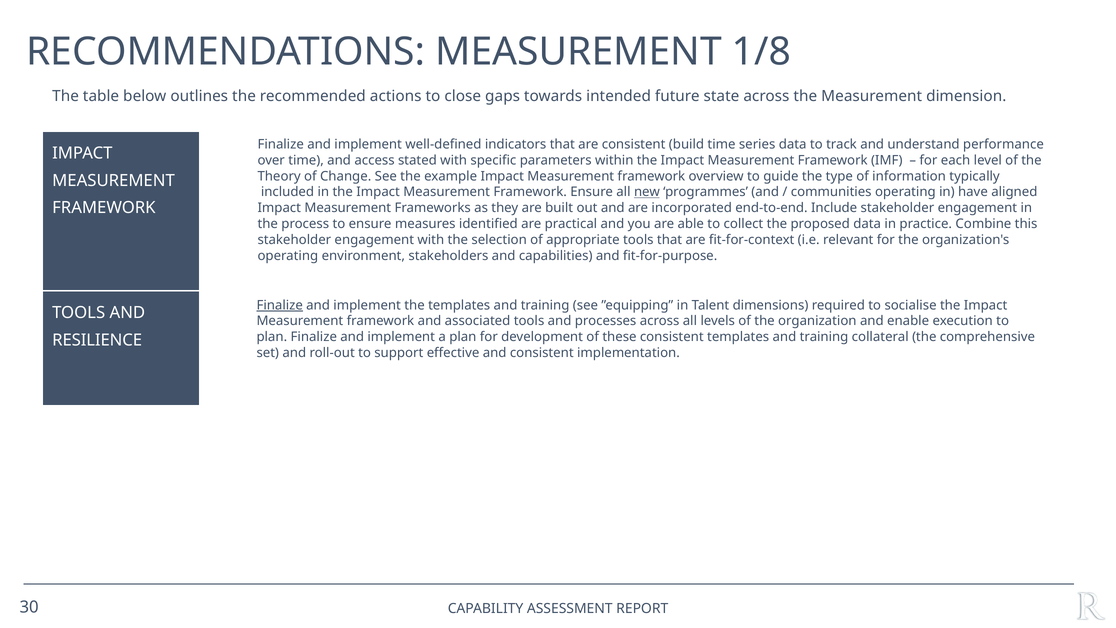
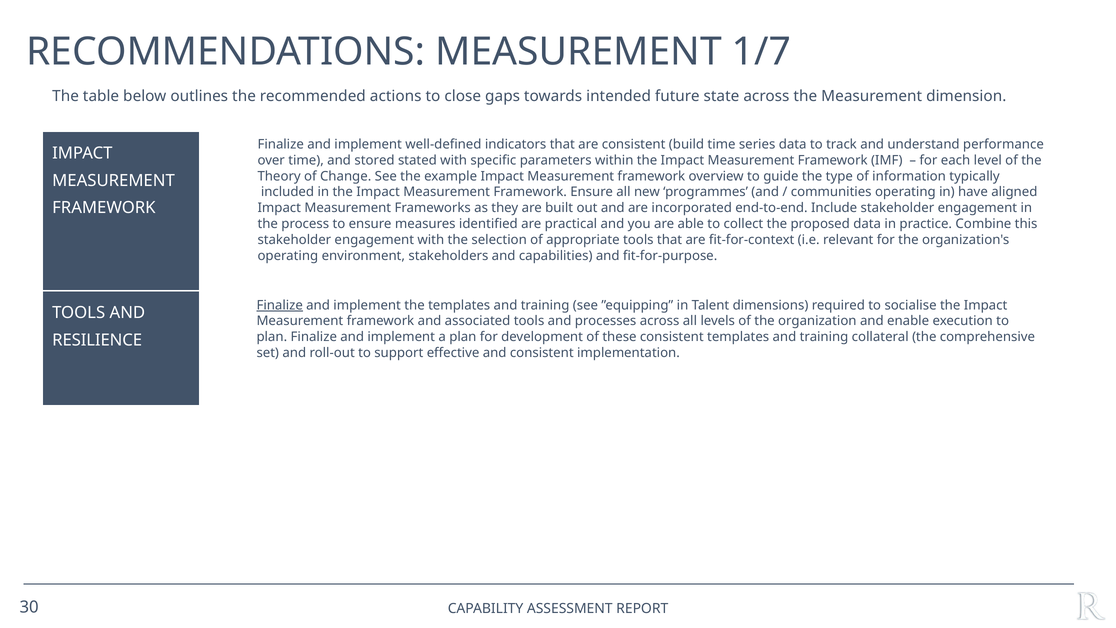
1/8: 1/8 -> 1/7
access: access -> stored
new underline: present -> none
